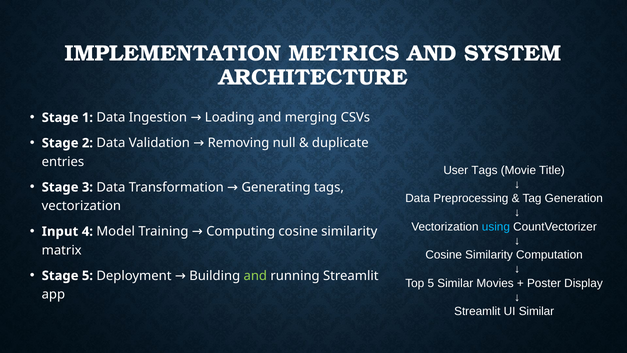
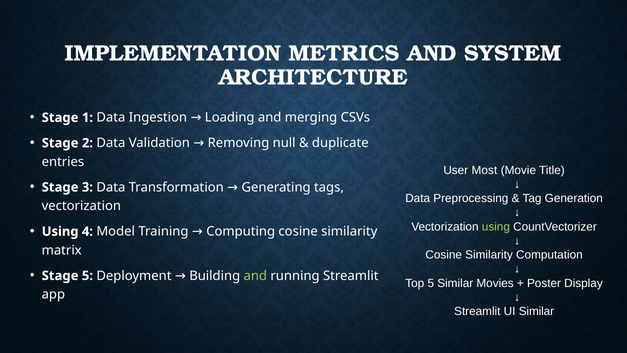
User Tags: Tags -> Most
using at (496, 226) colour: light blue -> light green
Input at (60, 231): Input -> Using
